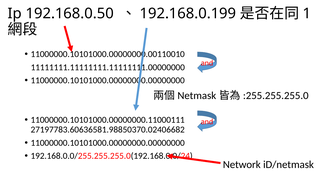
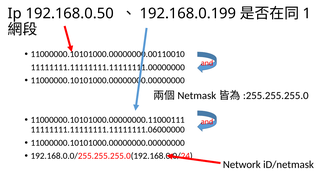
27197783.60636581.98850370.02406682: 27197783.60636581.98850370.02406682 -> 11111111.11111111.11111111.06000000
